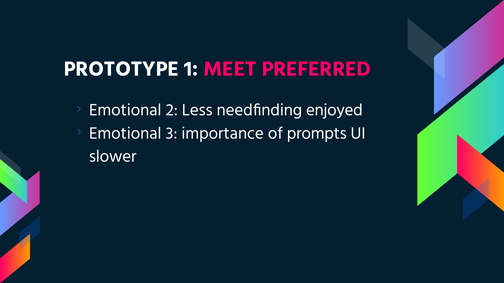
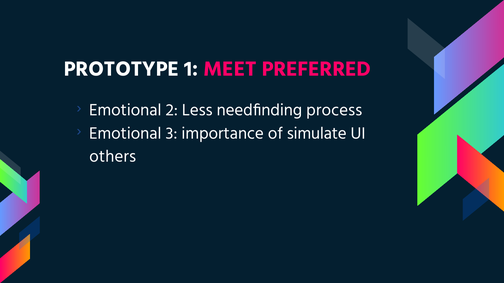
enjoyed: enjoyed -> process
prompts: prompts -> simulate
slower: slower -> others
